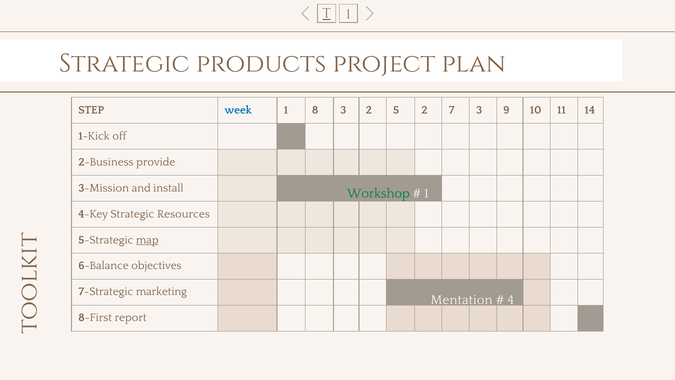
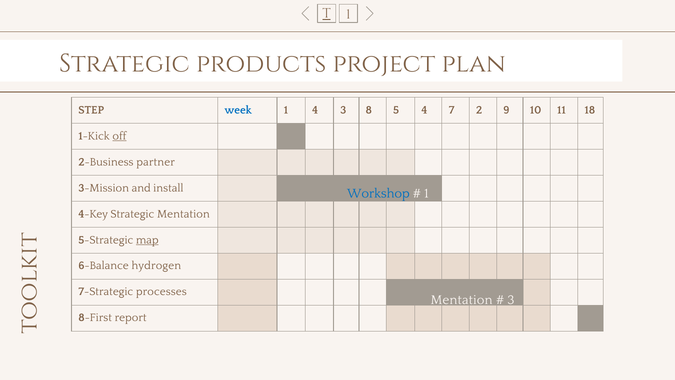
1 8: 8 -> 4
3 2: 2 -> 8
5 2: 2 -> 4
7 3: 3 -> 2
14: 14 -> 18
off underline: none -> present
provide: provide -> partner
Workshop colour: green -> blue
Strategic Resources: Resources -> Mentation
objectives: objectives -> hydrogen
marketing: marketing -> processes
4 at (511, 300): 4 -> 3
